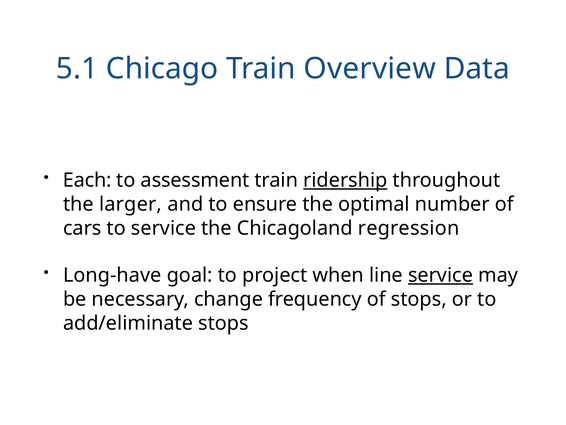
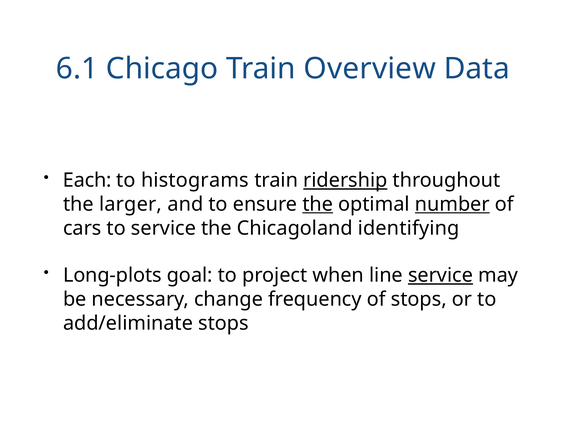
5.1: 5.1 -> 6.1
assessment: assessment -> histograms
the at (318, 204) underline: none -> present
number underline: none -> present
regression: regression -> identifying
Long-have: Long-have -> Long-plots
